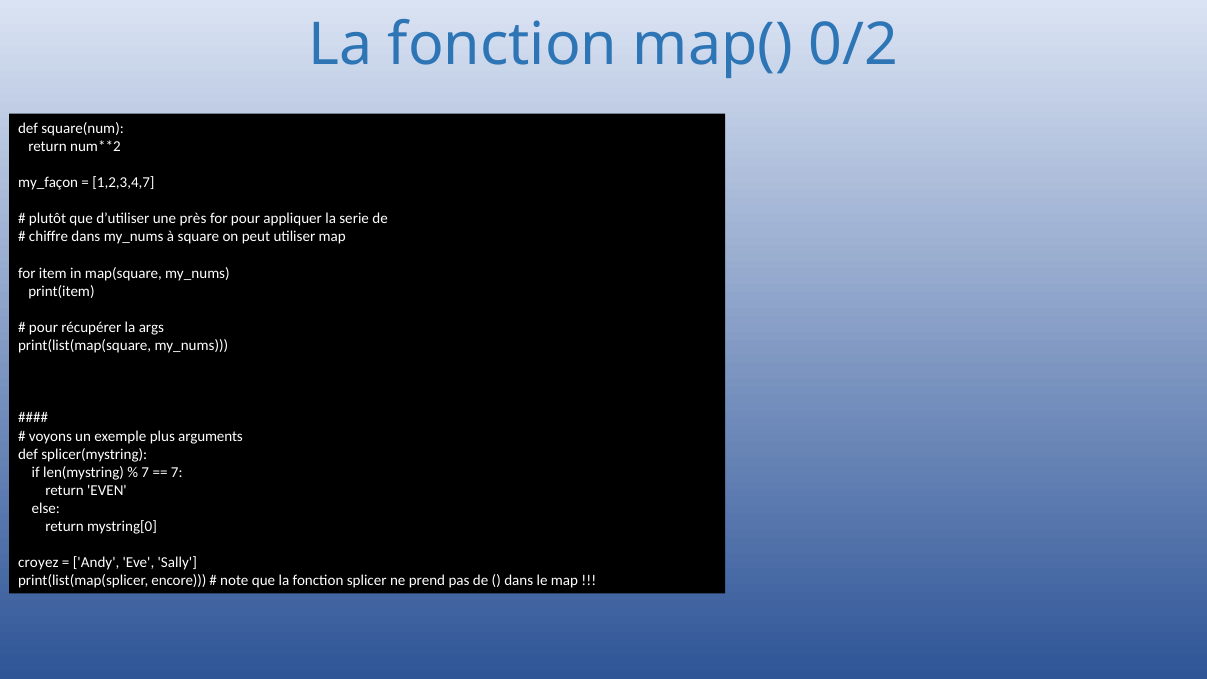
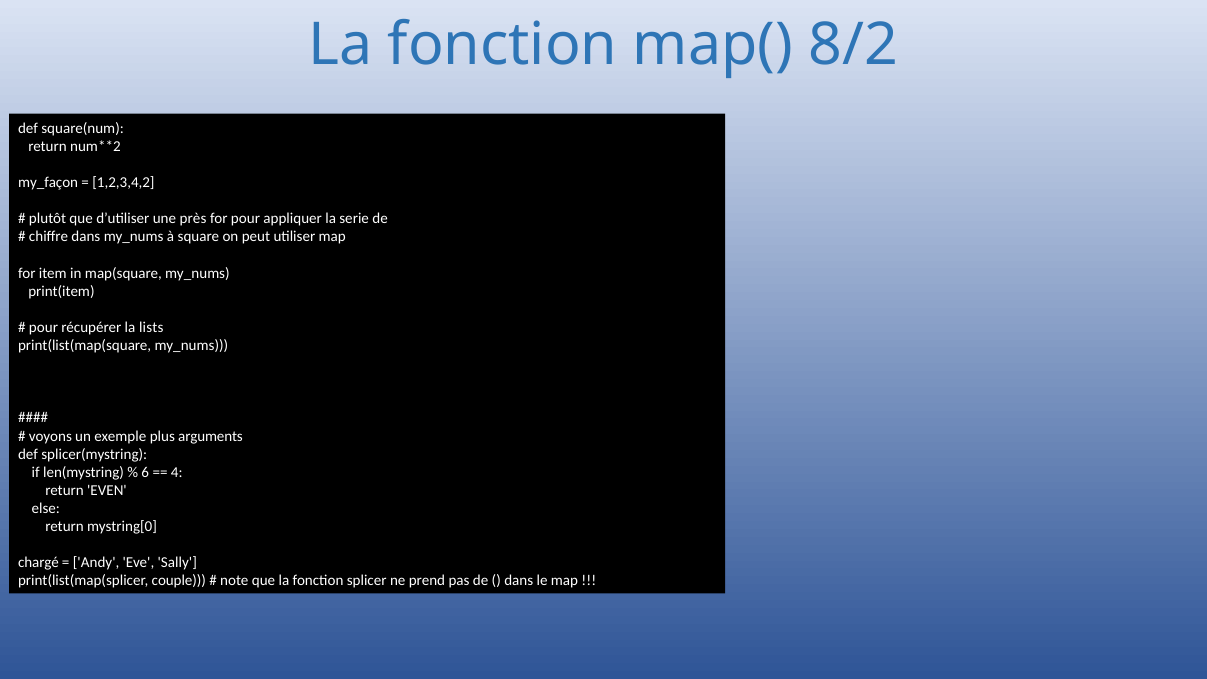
0/2: 0/2 -> 8/2
1,2,3,4,7: 1,2,3,4,7 -> 1,2,3,4,2
args: args -> lists
7 at (145, 472): 7 -> 6
7 at (177, 472): 7 -> 4
croyez: croyez -> chargé
encore: encore -> couple
